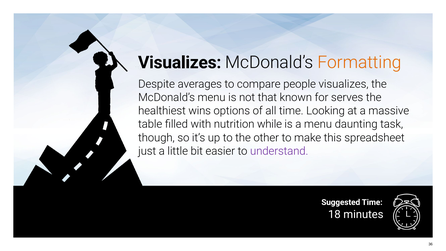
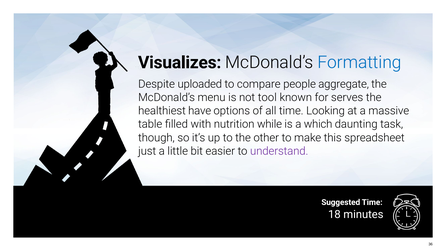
Formatting colour: orange -> blue
averages: averages -> uploaded
people visualizes: visualizes -> aggregate
that: that -> tool
wins: wins -> have
a menu: menu -> which
